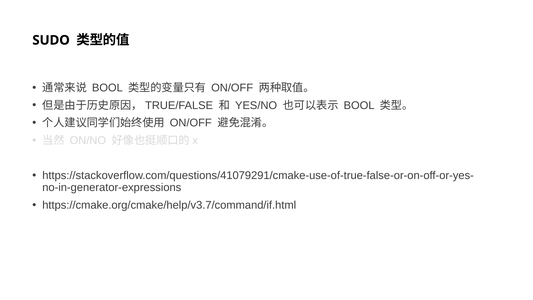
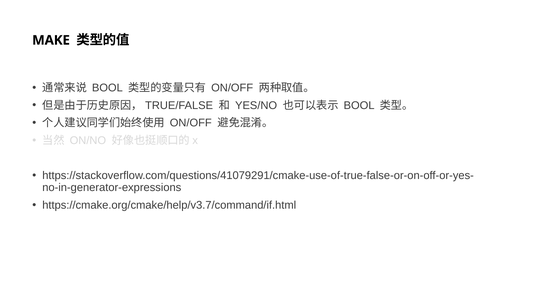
SUDO: SUDO -> MAKE
